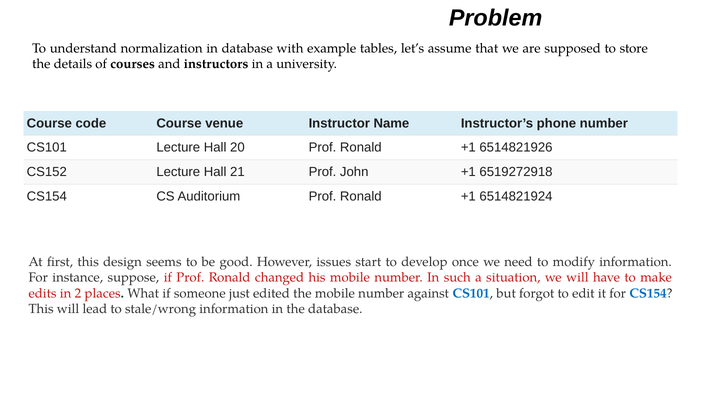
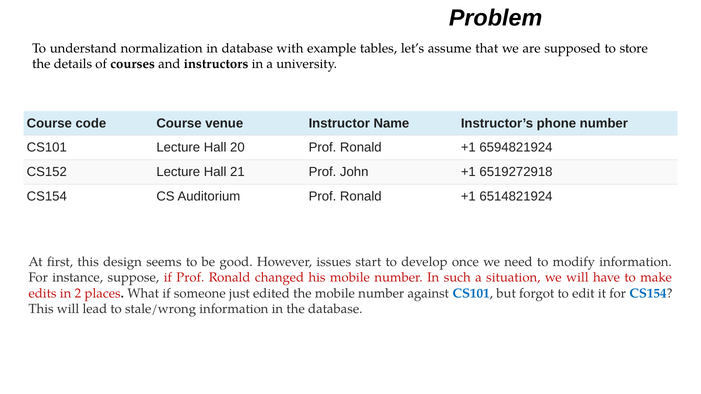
6514821926: 6514821926 -> 6594821924
